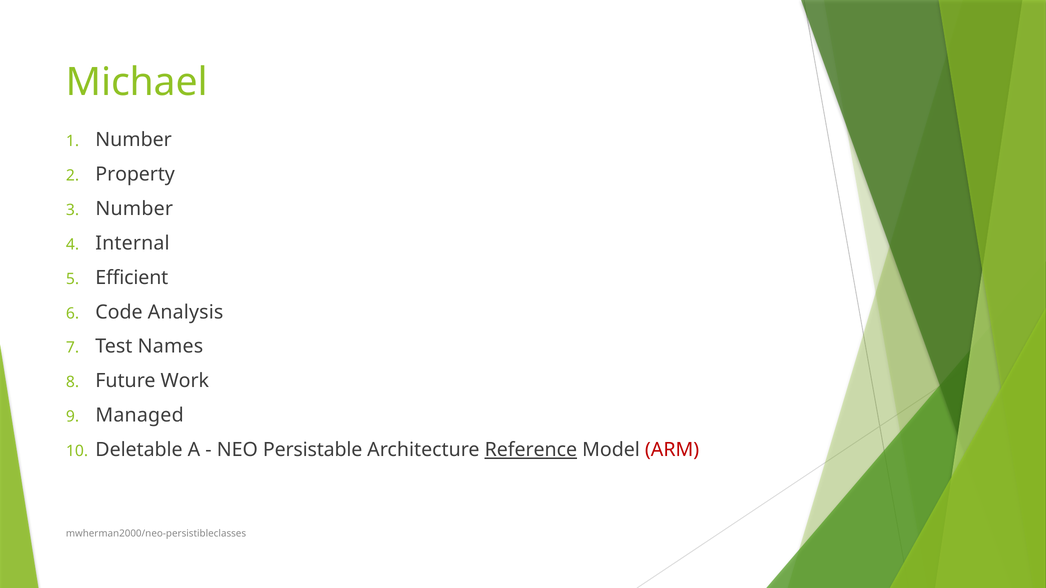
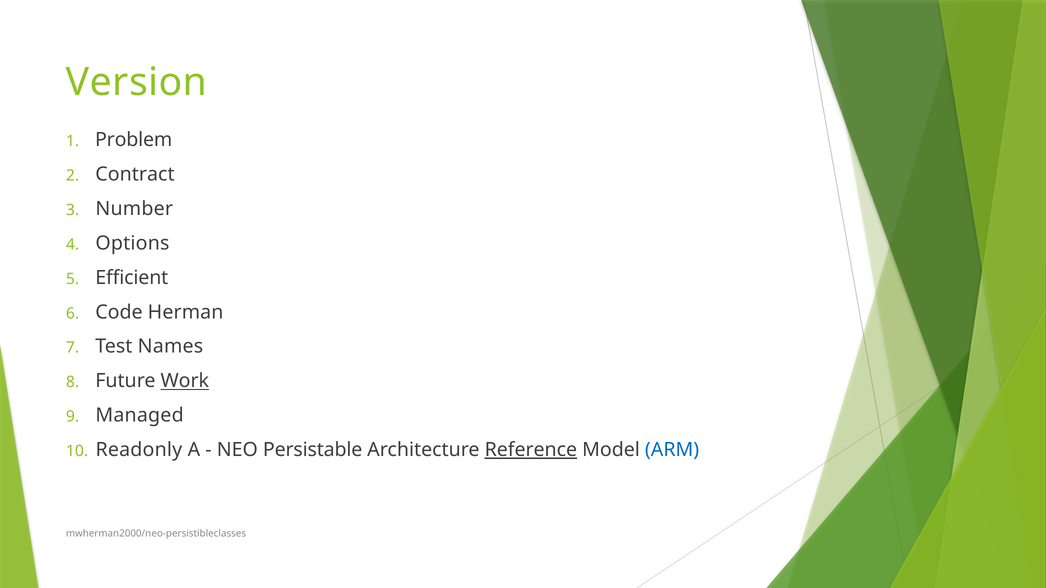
Michael: Michael -> Version
Number at (134, 140): Number -> Problem
Property: Property -> Contract
Internal: Internal -> Options
Analysis: Analysis -> Herman
Work underline: none -> present
Deletable: Deletable -> Readonly
ARM colour: red -> blue
